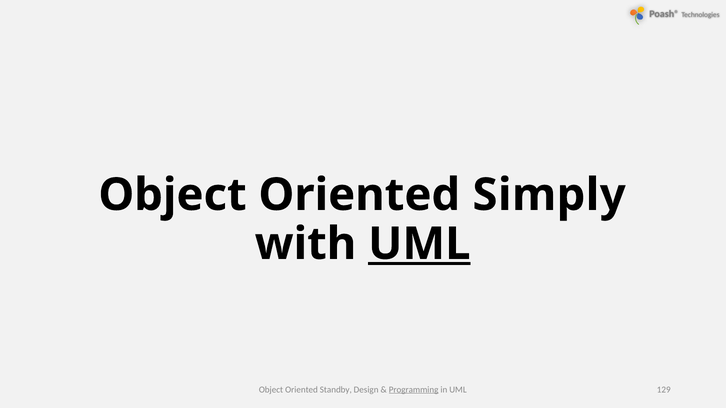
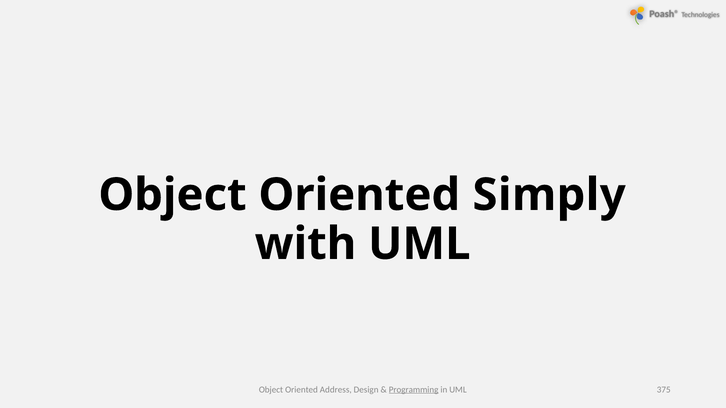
UML at (419, 244) underline: present -> none
Standby: Standby -> Address
129: 129 -> 375
